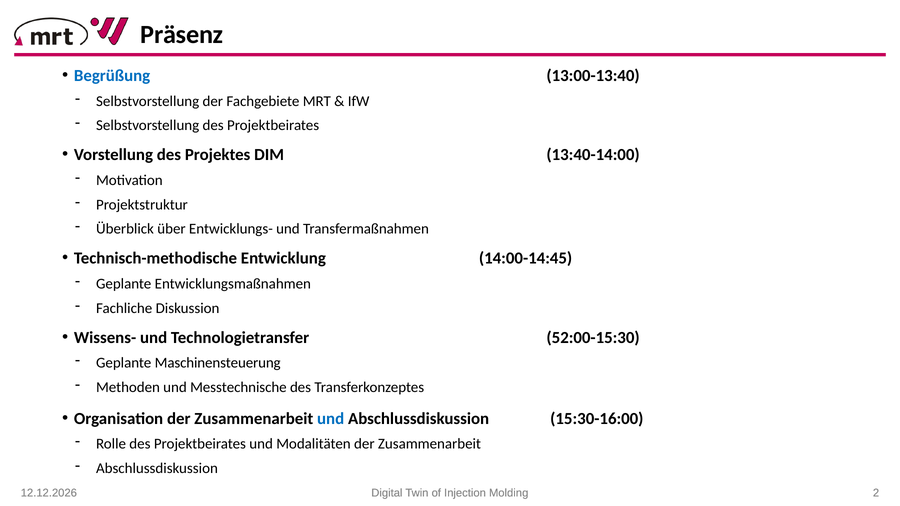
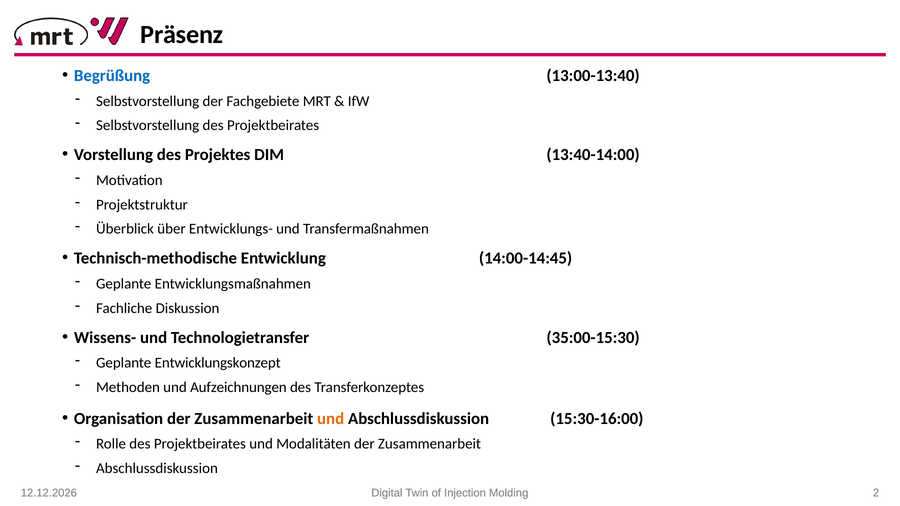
52:00-15:30: 52:00-15:30 -> 35:00-15:30
Maschinensteuerung: Maschinensteuerung -> Entwicklungskonzept
Messtechnische: Messtechnische -> Aufzeichnungen
und at (331, 419) colour: blue -> orange
